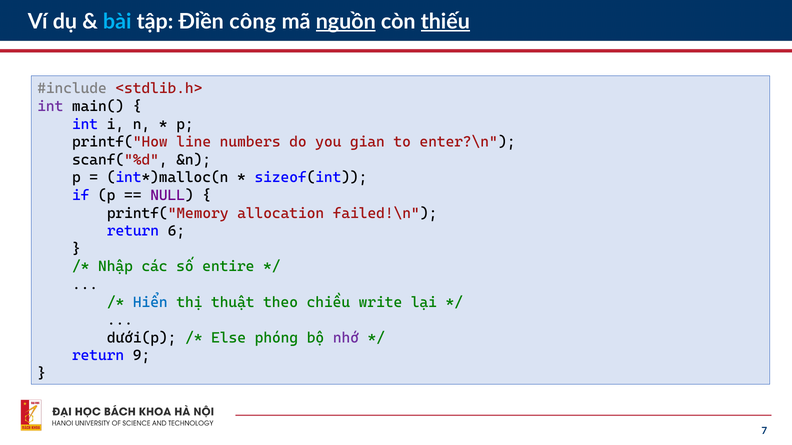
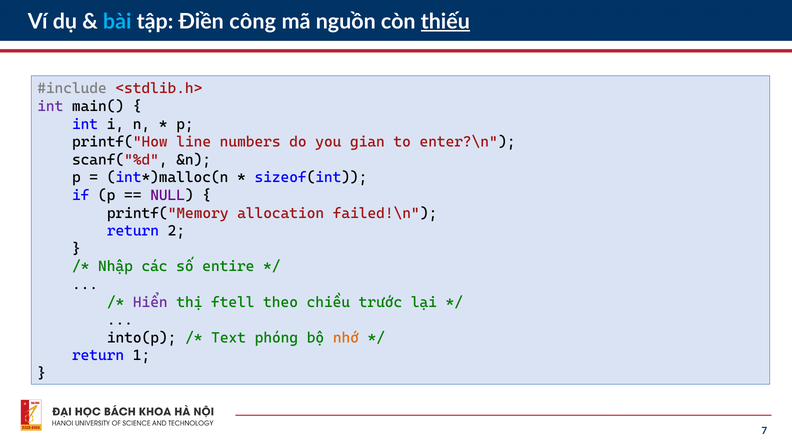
nguồn underline: present -> none
6: 6 -> 2
Hiển colour: blue -> purple
thuật: thuật -> ftell
write: write -> trước
dưới(p: dưới(p -> into(p
Else: Else -> Text
nhớ colour: purple -> orange
9: 9 -> 1
